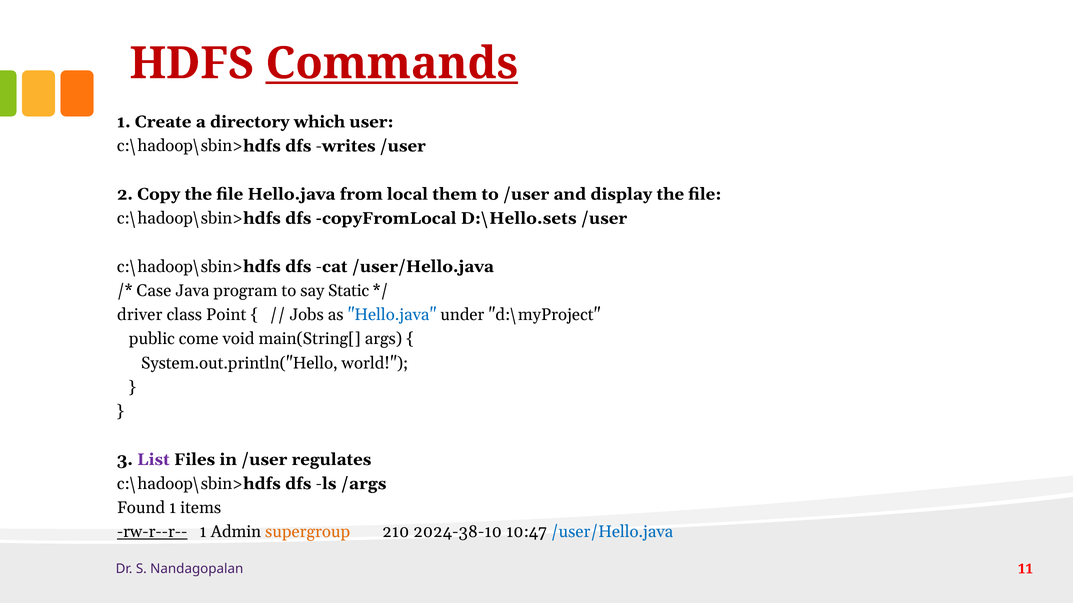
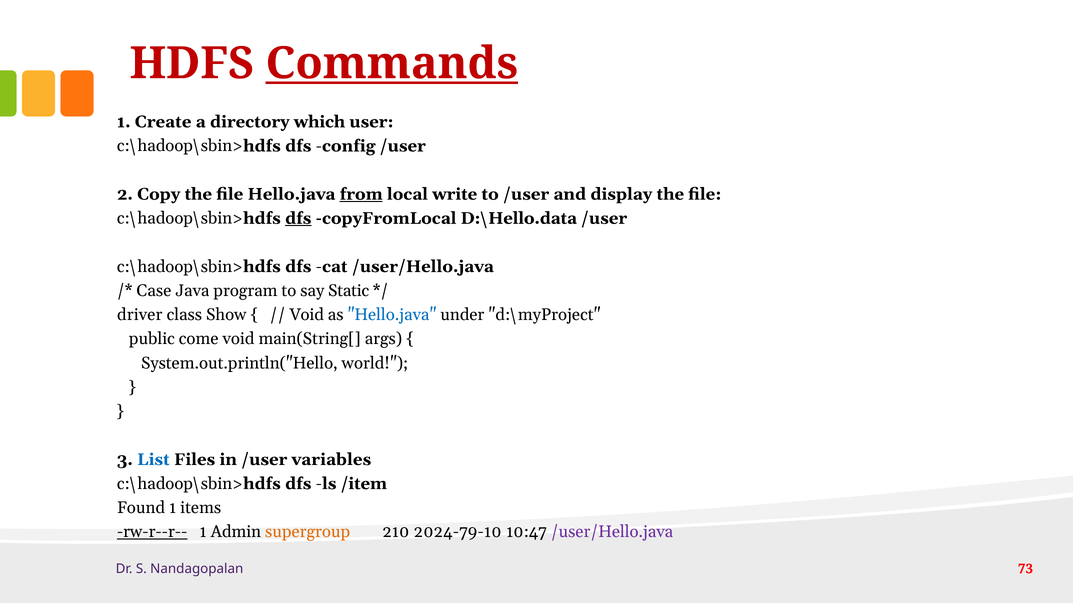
writes: writes -> config
from underline: none -> present
them: them -> write
dfs at (298, 219) underline: none -> present
D:\Hello.sets: D:\Hello.sets -> D:\Hello.data
Point: Point -> Show
Jobs at (307, 315): Jobs -> Void
List colour: purple -> blue
regulates: regulates -> variables
/args: /args -> /item
2024-38-10: 2024-38-10 -> 2024-79-10
/user/Hello.java at (612, 532) colour: blue -> purple
11: 11 -> 73
